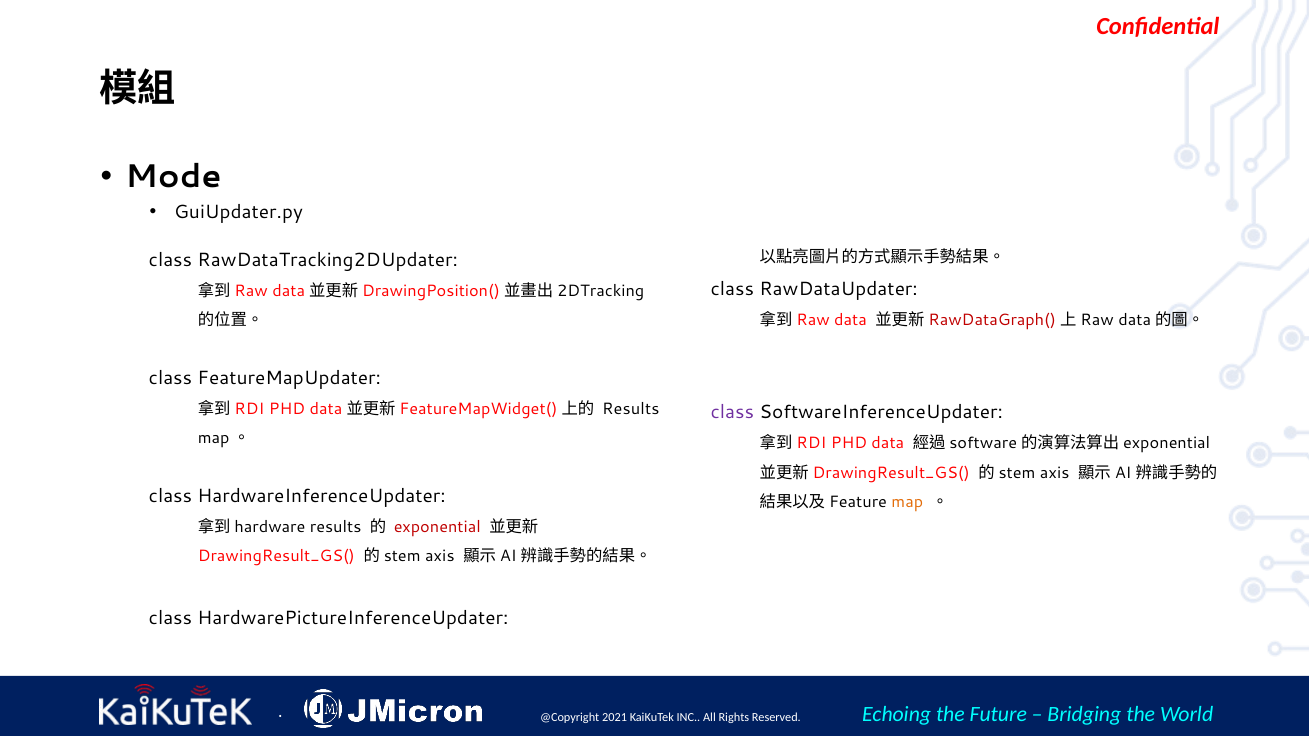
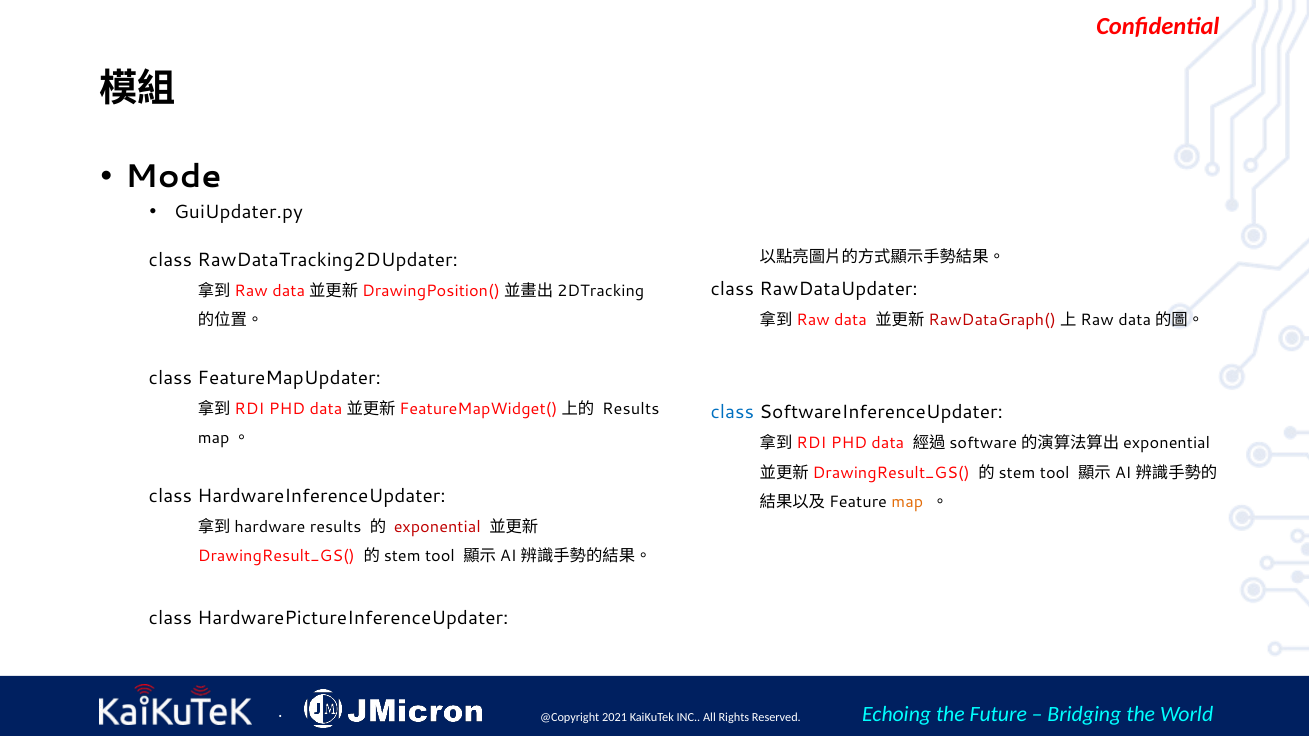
class at (732, 412) colour: purple -> blue
axis at (1055, 473): axis -> tool
axis at (440, 556): axis -> tool
